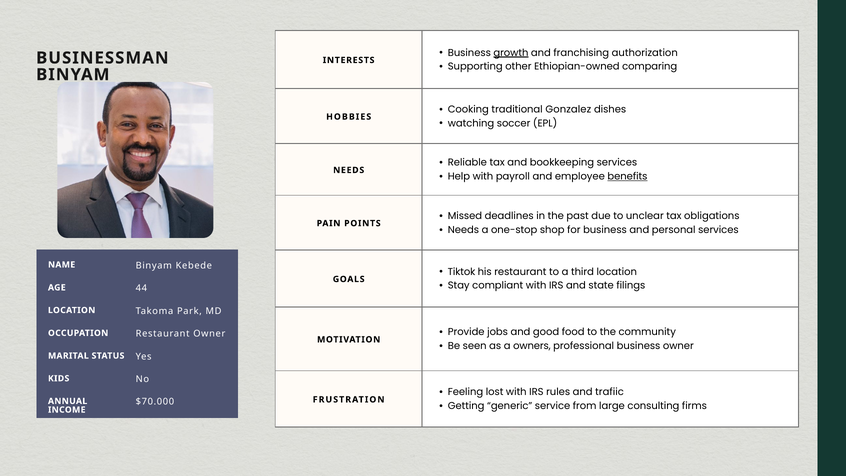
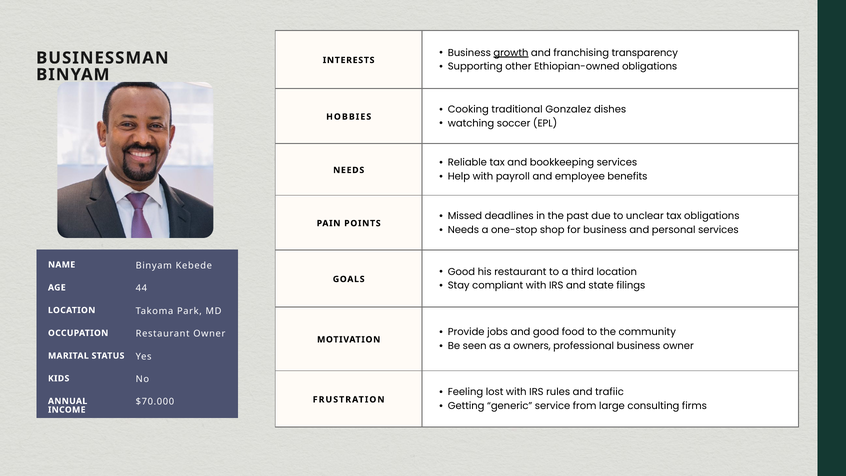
authorization: authorization -> transparency
Ethiopian-owned comparing: comparing -> obligations
benefits underline: present -> none
Tiktok at (461, 272): Tiktok -> Good
